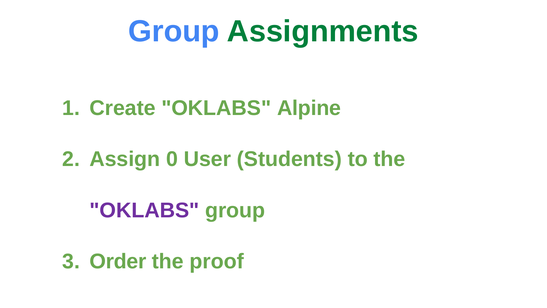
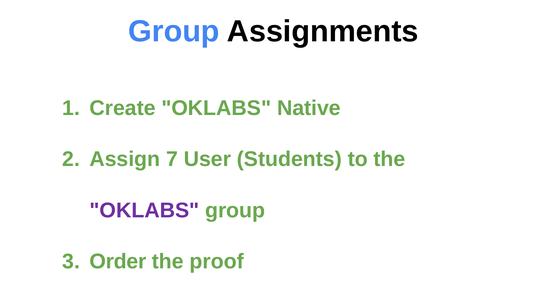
Assignments colour: green -> black
Alpine: Alpine -> Native
0: 0 -> 7
